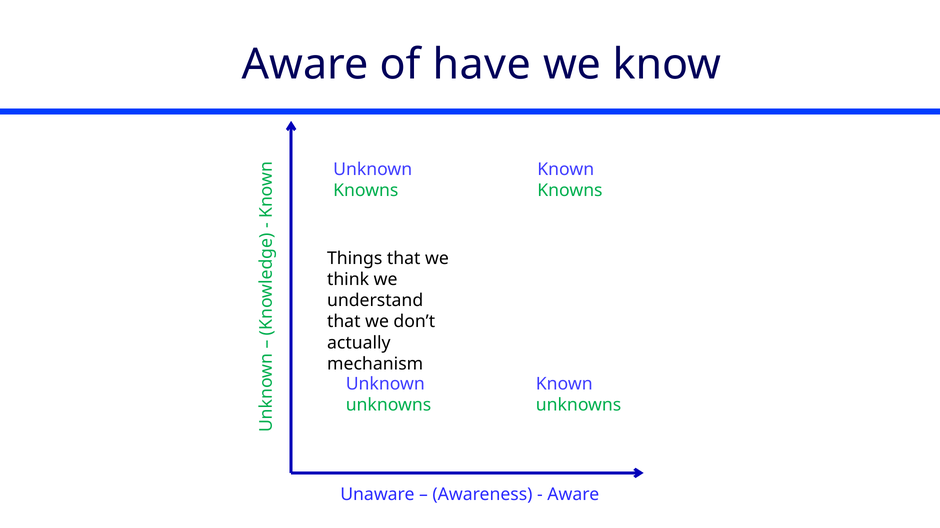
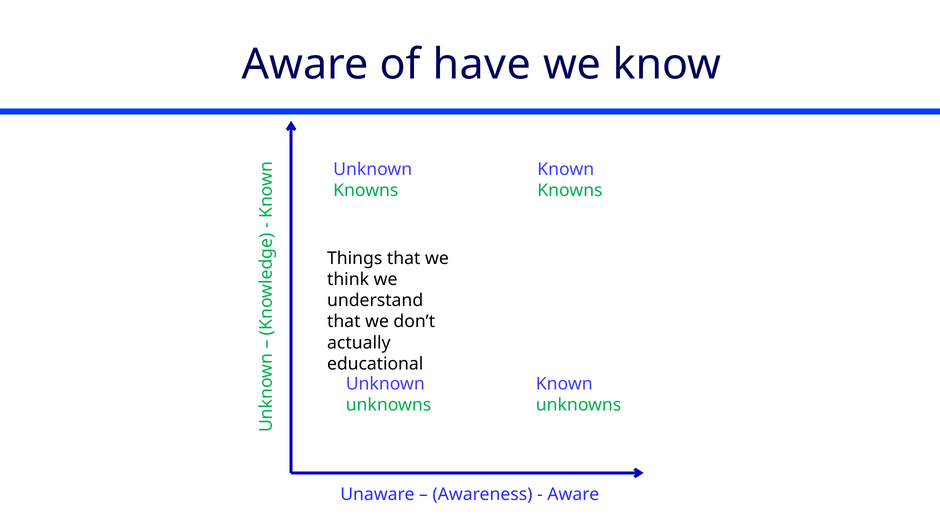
mechanism: mechanism -> educational
